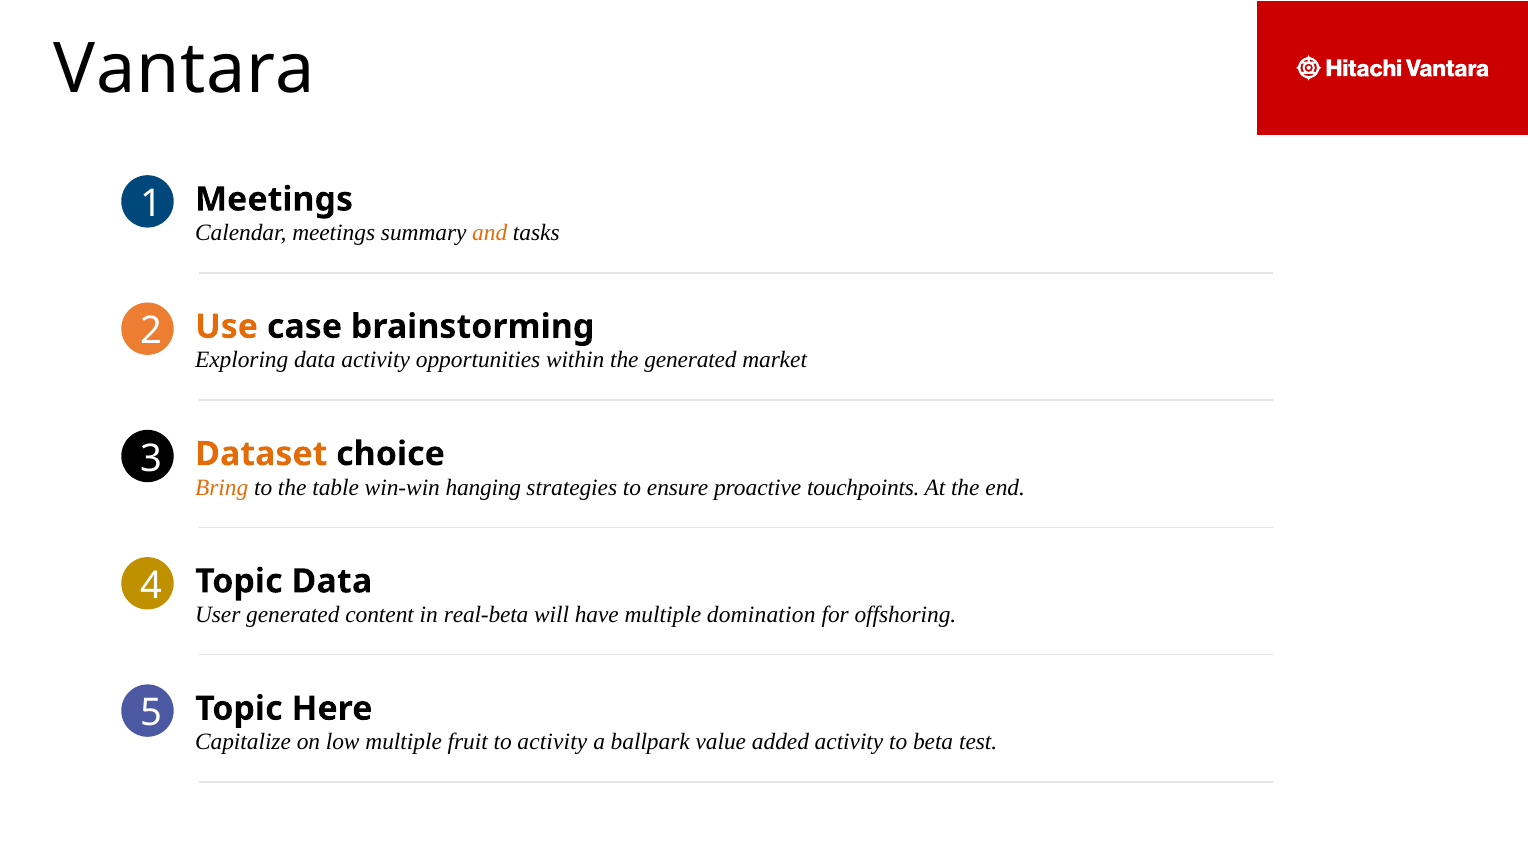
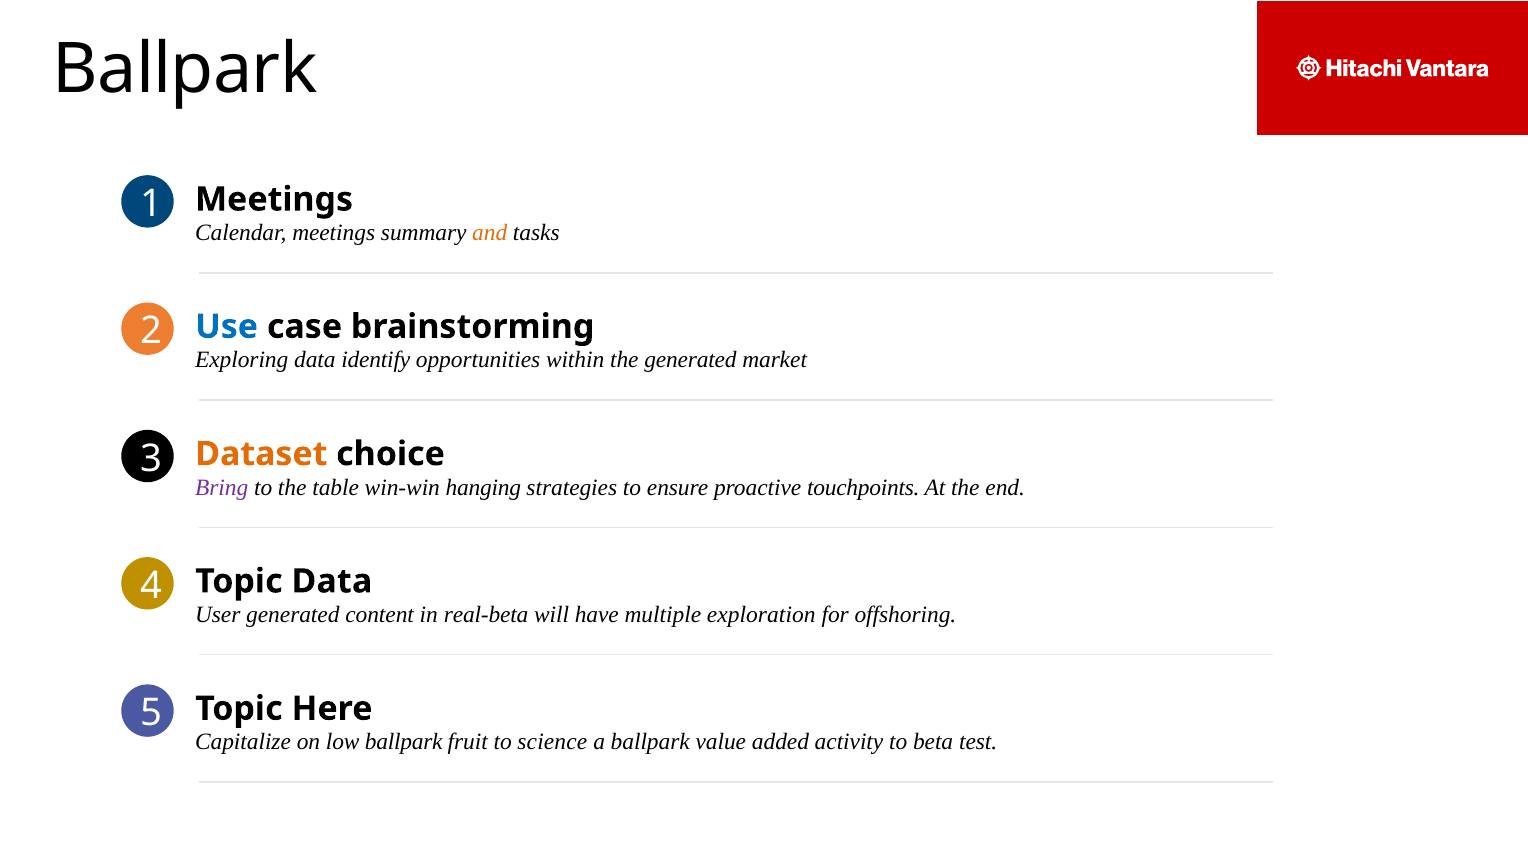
Vantara at (184, 70): Vantara -> Ballpark
Use colour: orange -> blue
data activity: activity -> identify
Bring colour: orange -> purple
domination: domination -> exploration
low multiple: multiple -> ballpark
to activity: activity -> science
